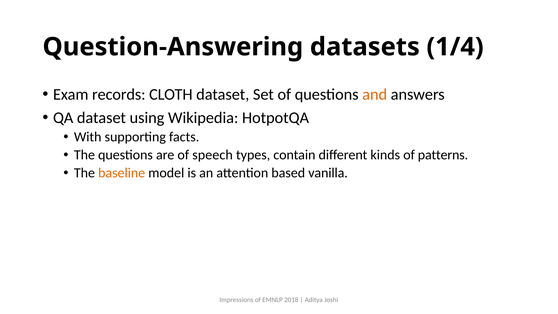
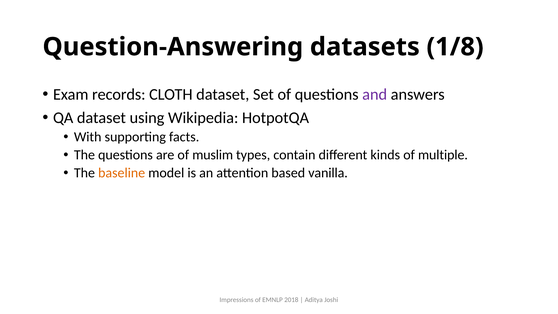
1/4: 1/4 -> 1/8
and colour: orange -> purple
speech: speech -> muslim
patterns: patterns -> multiple
